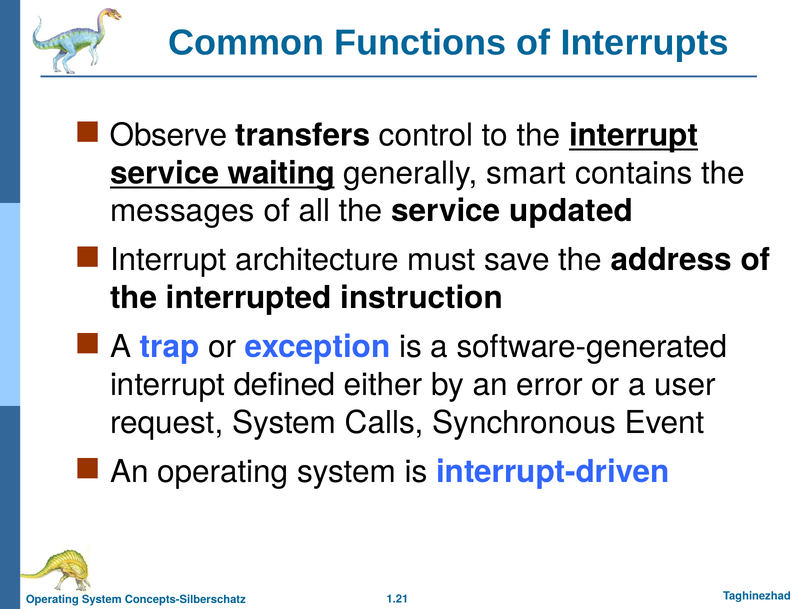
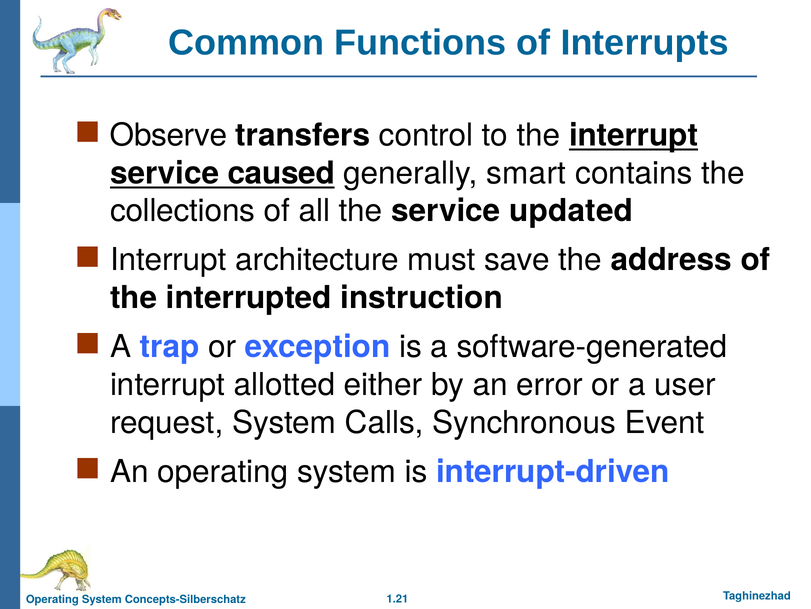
waiting: waiting -> caused
messages: messages -> collections
defined: defined -> allotted
